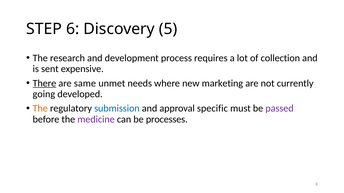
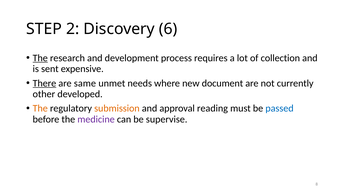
6: 6 -> 2
5: 5 -> 6
The at (40, 58) underline: none -> present
marketing: marketing -> document
going: going -> other
submission colour: blue -> orange
specific: specific -> reading
passed colour: purple -> blue
processes: processes -> supervise
